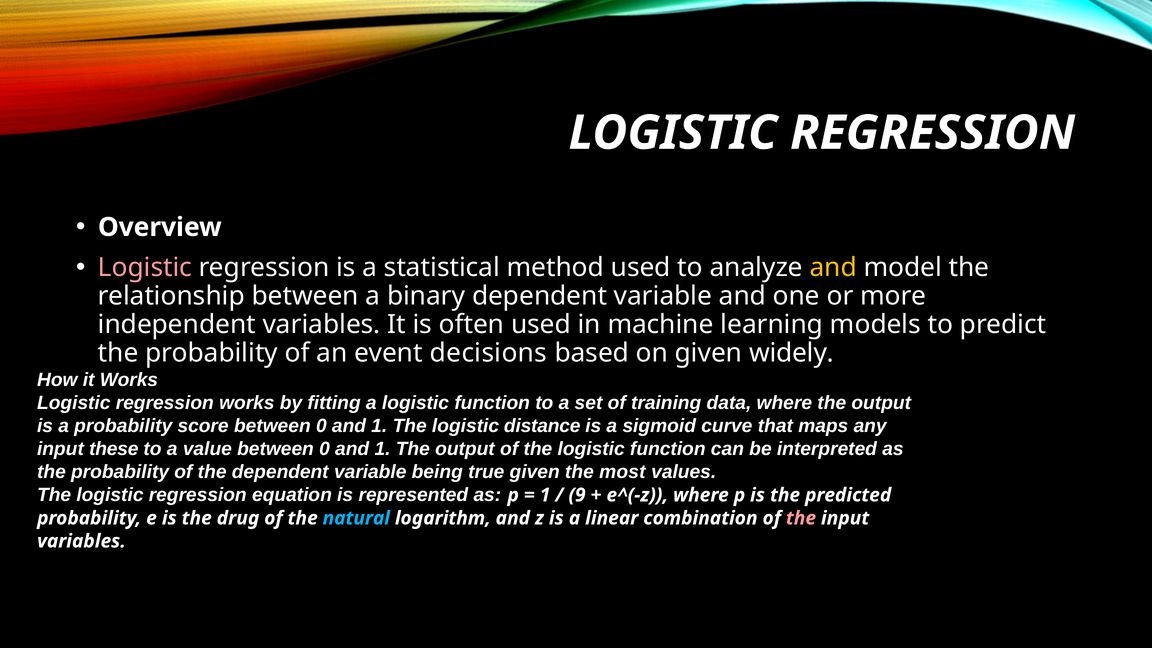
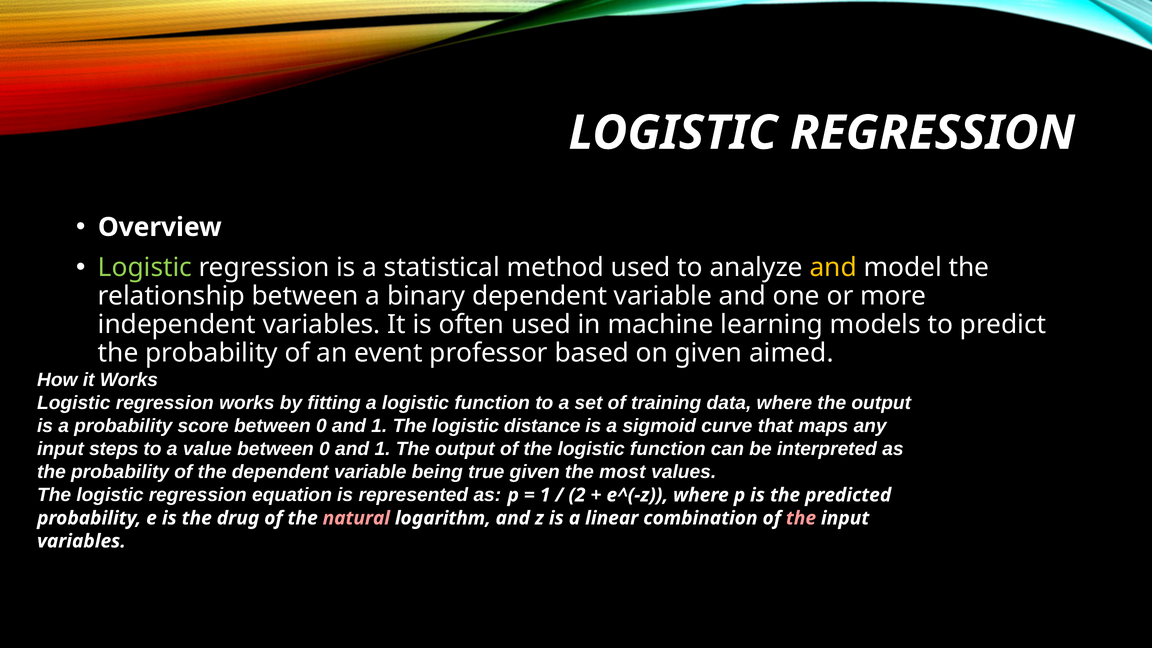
Logistic at (145, 268) colour: pink -> light green
decisions: decisions -> professor
widely: widely -> aimed
these: these -> steps
9: 9 -> 2
natural colour: light blue -> pink
